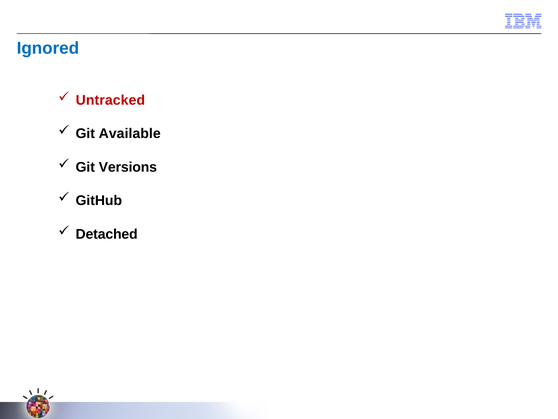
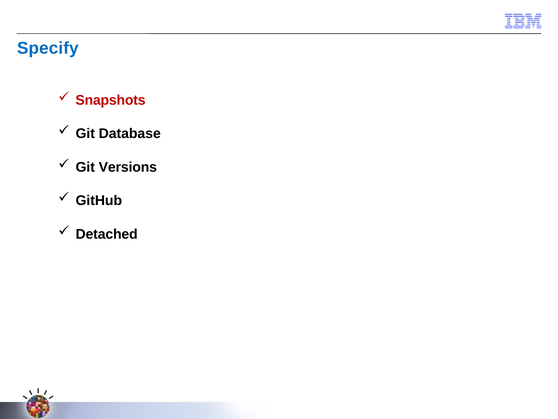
Ignored: Ignored -> Specify
Untracked: Untracked -> Snapshots
Available: Available -> Database
